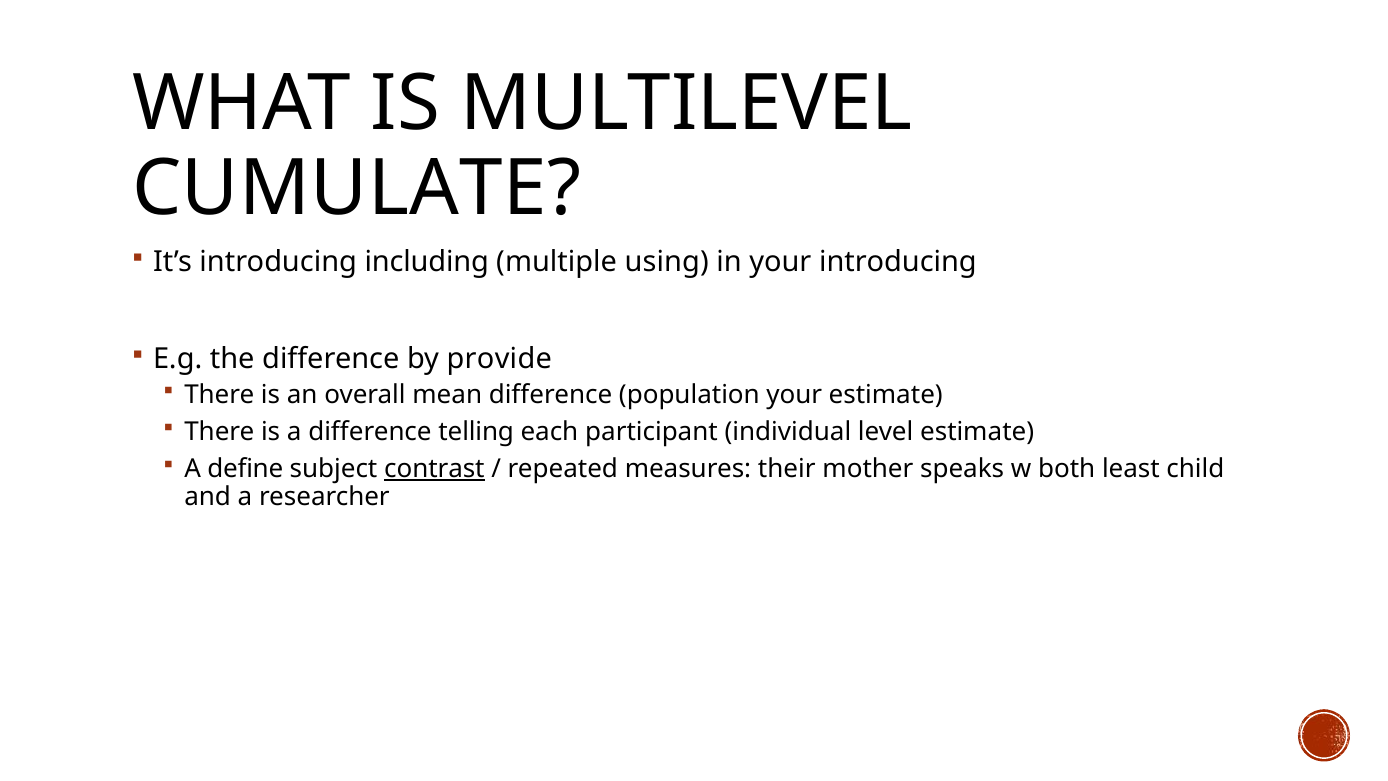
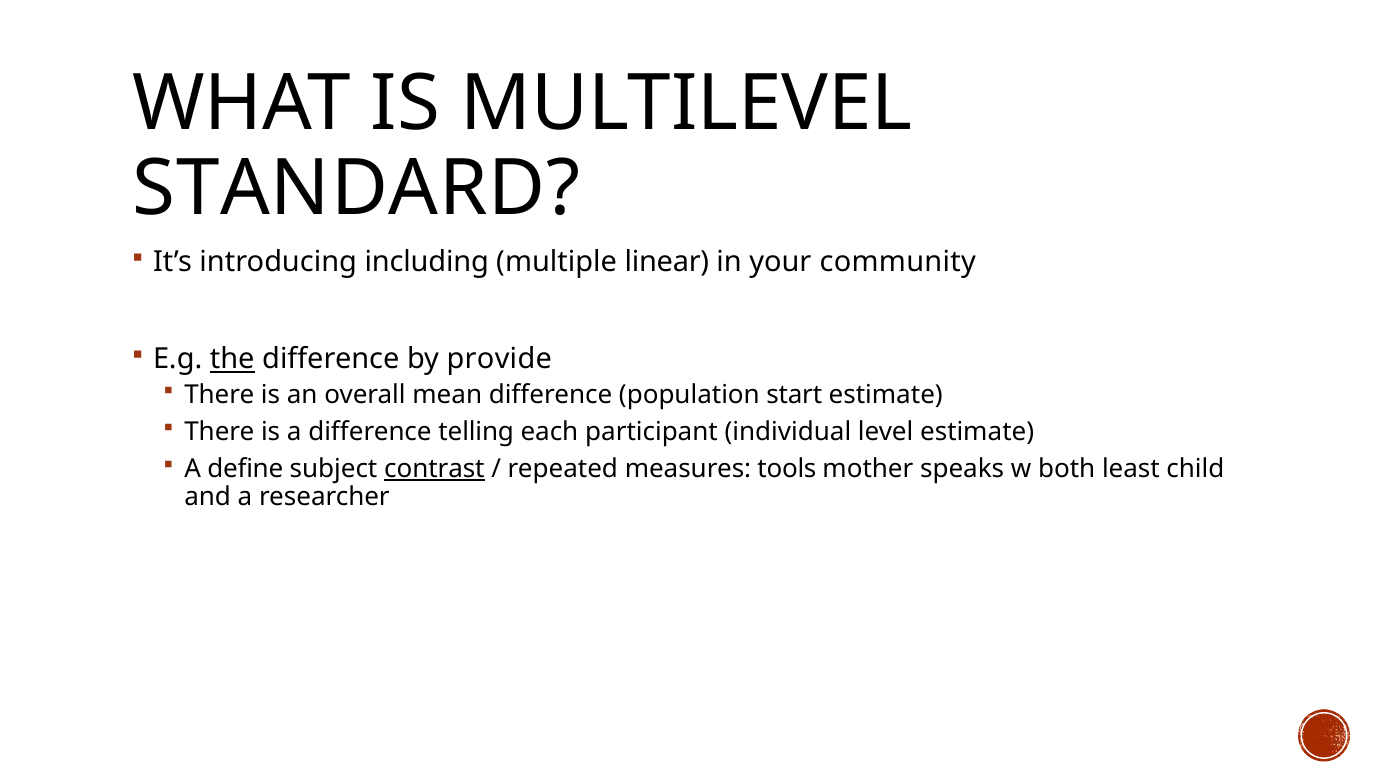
CUMULATE: CUMULATE -> STANDARD
using: using -> linear
your introducing: introducing -> community
the underline: none -> present
population your: your -> start
their: their -> tools
